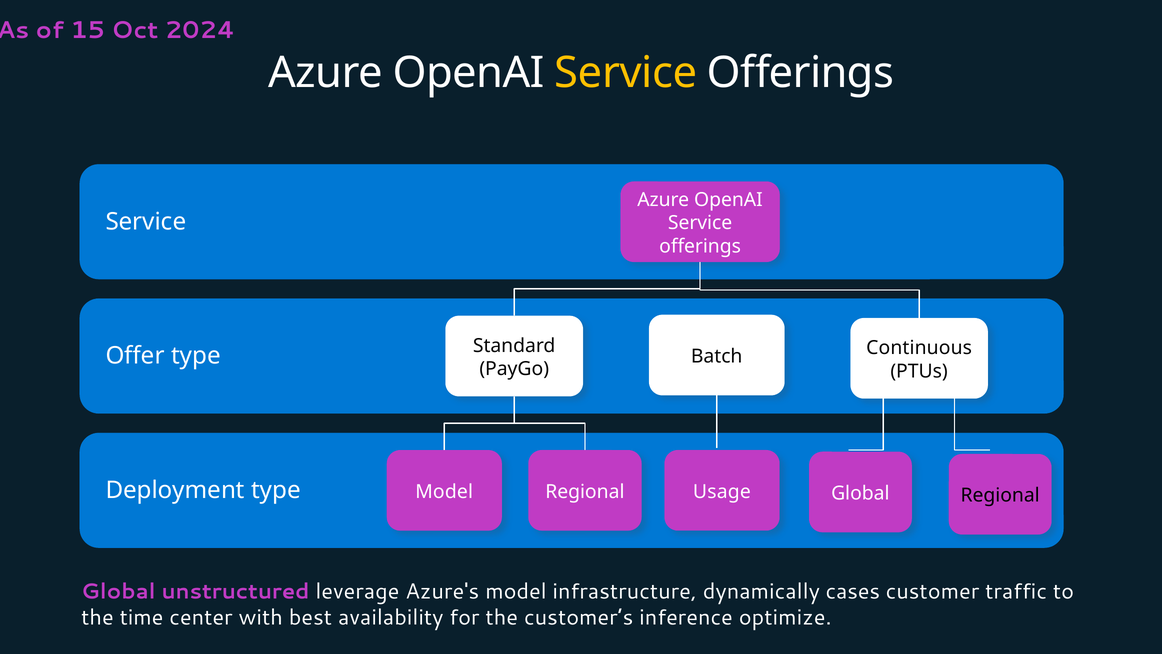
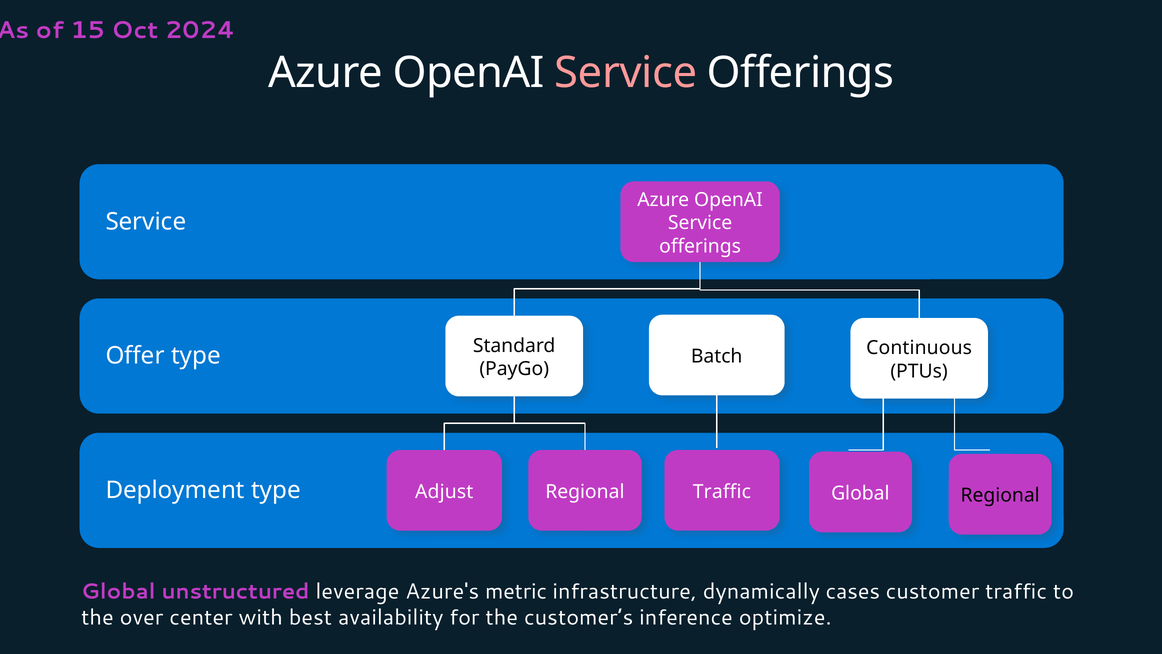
Service at (626, 73) colour: yellow -> pink
type Model: Model -> Adjust
Usage at (722, 491): Usage -> Traffic
Azure's model: model -> metric
time: time -> over
